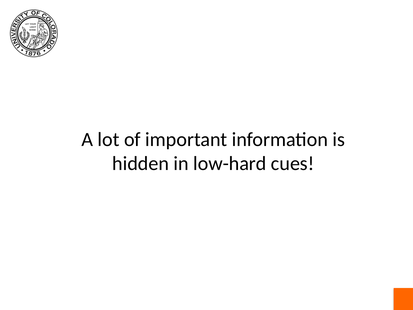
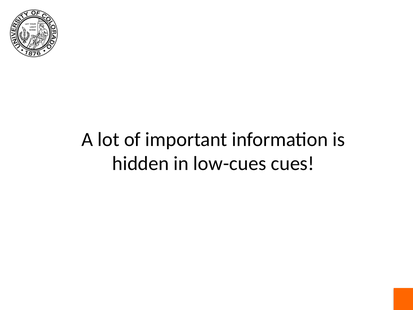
low-hard: low-hard -> low-cues
